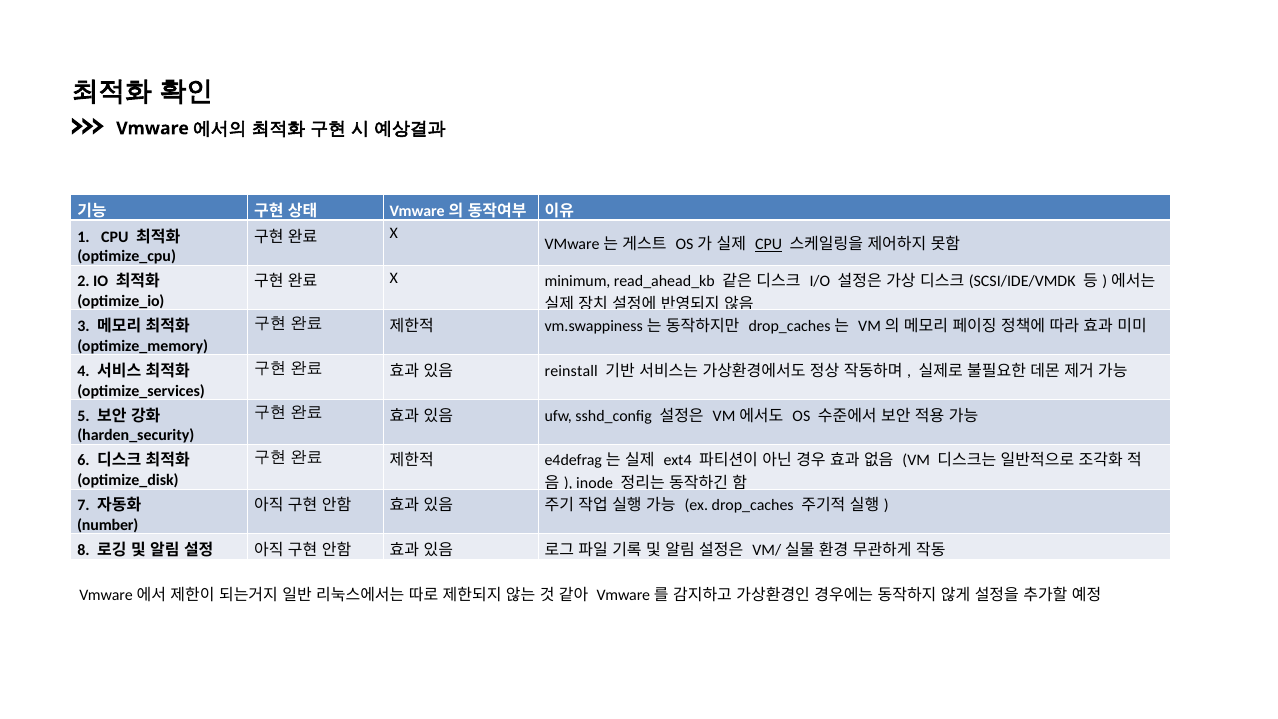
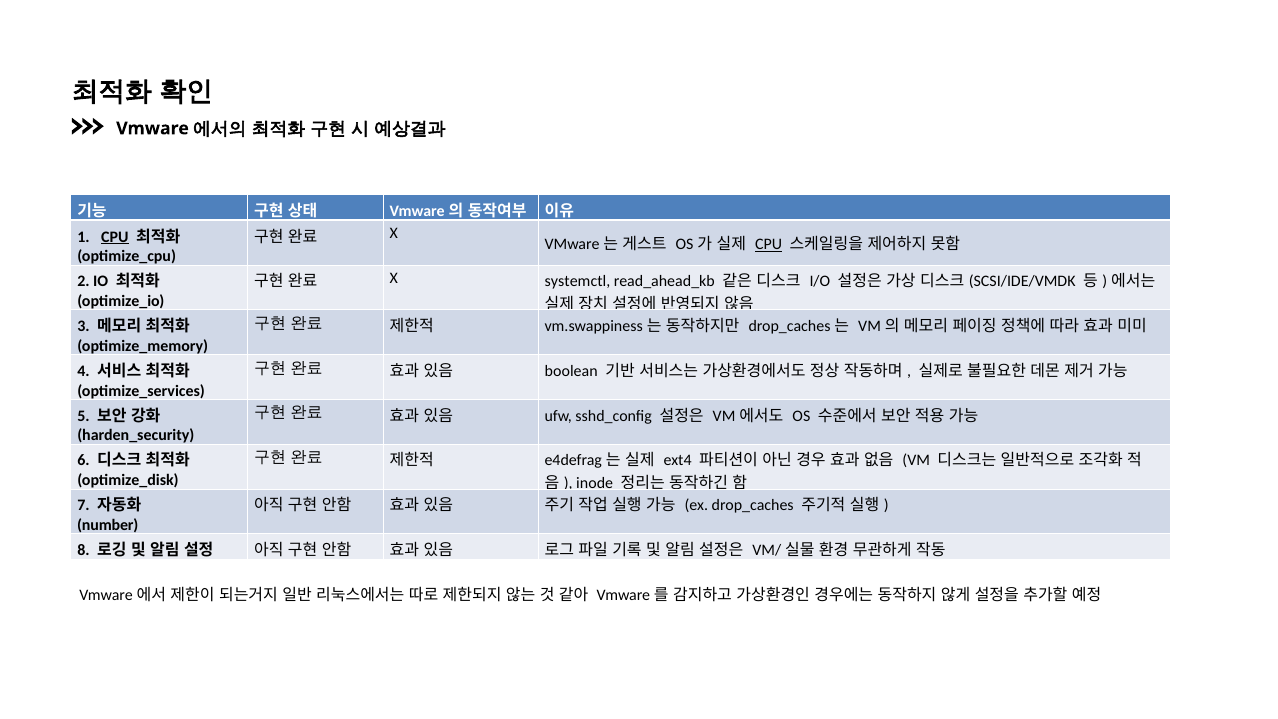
CPU at (115, 237) underline: none -> present
minimum: minimum -> systemctl
reinstall: reinstall -> boolean
